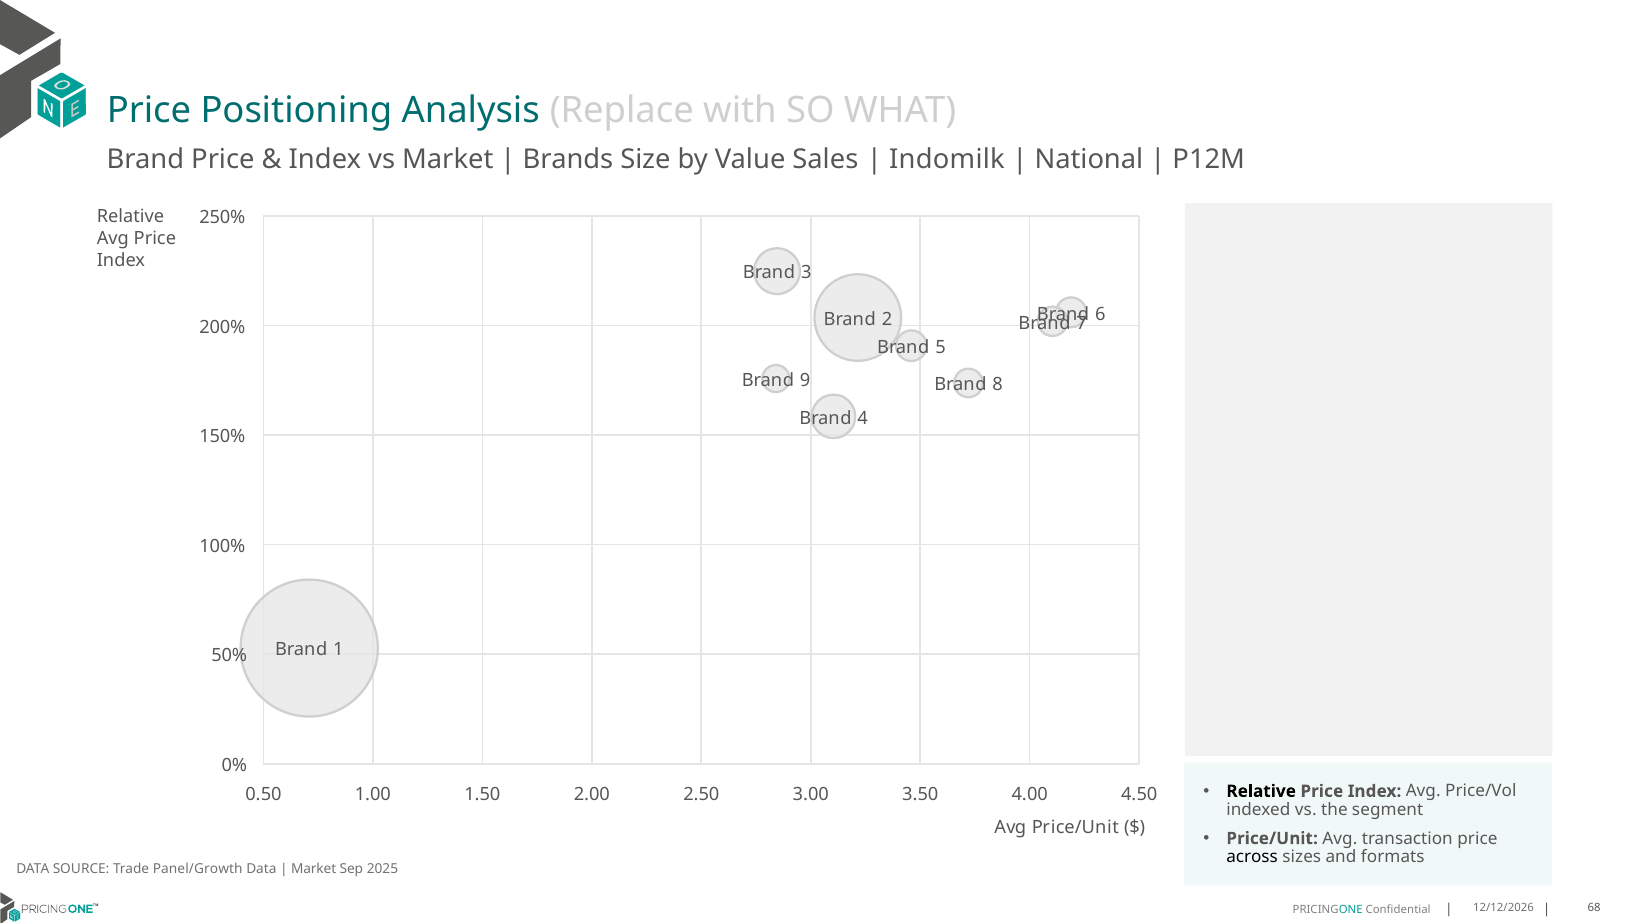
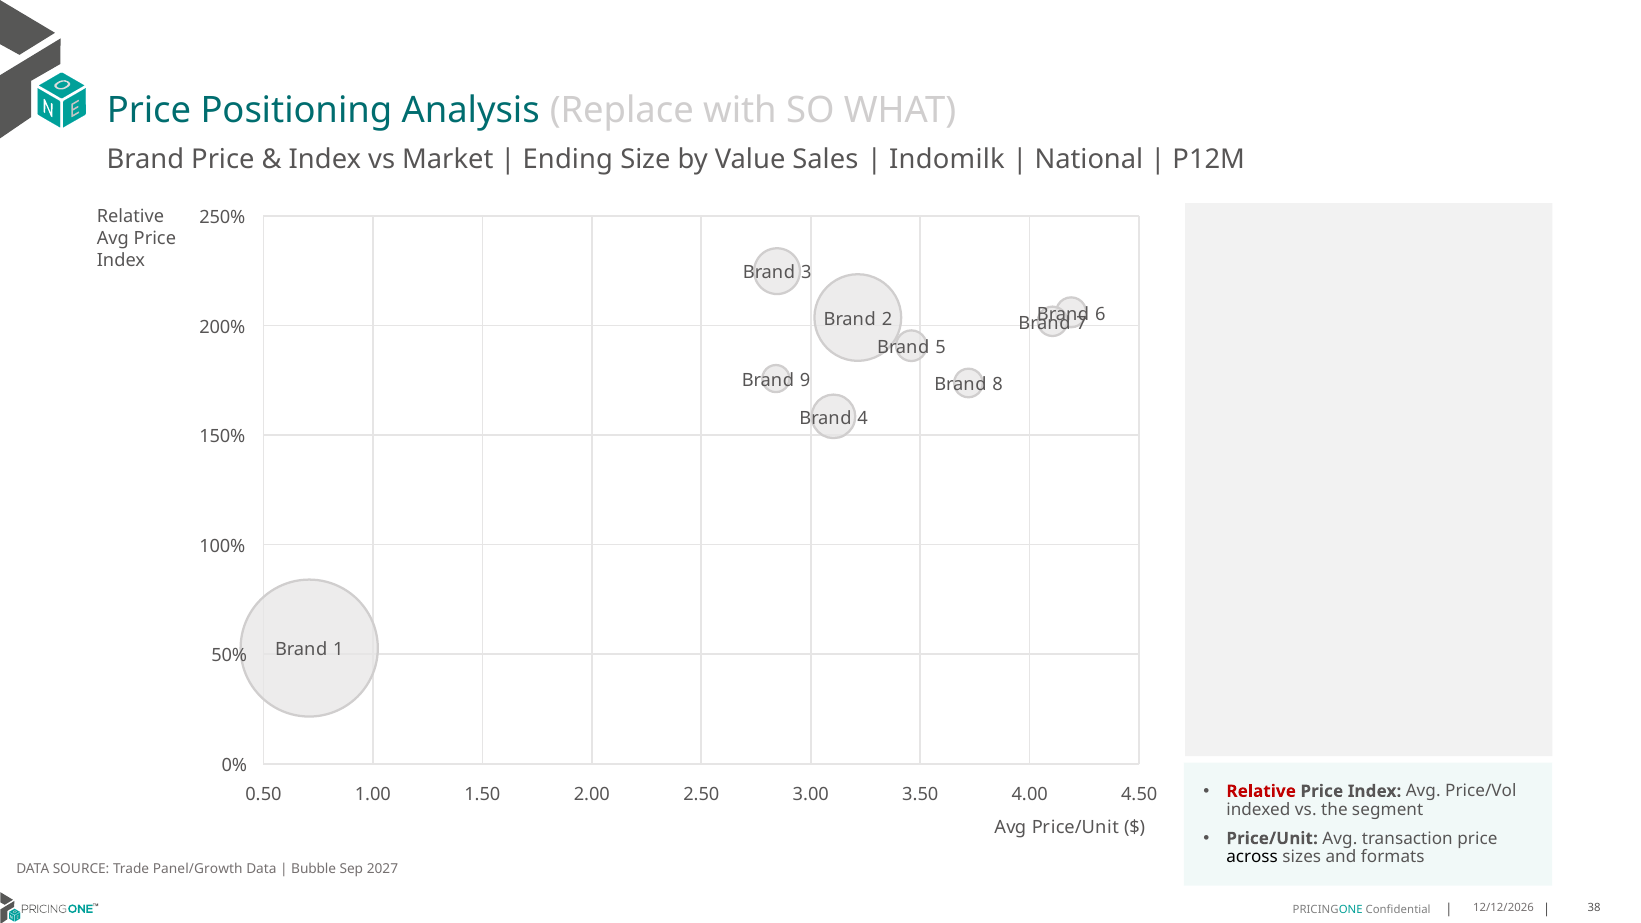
Brands: Brands -> Ending
Relative at (1261, 791) colour: black -> red
Market at (314, 869): Market -> Bubble
2025: 2025 -> 2027
68: 68 -> 38
